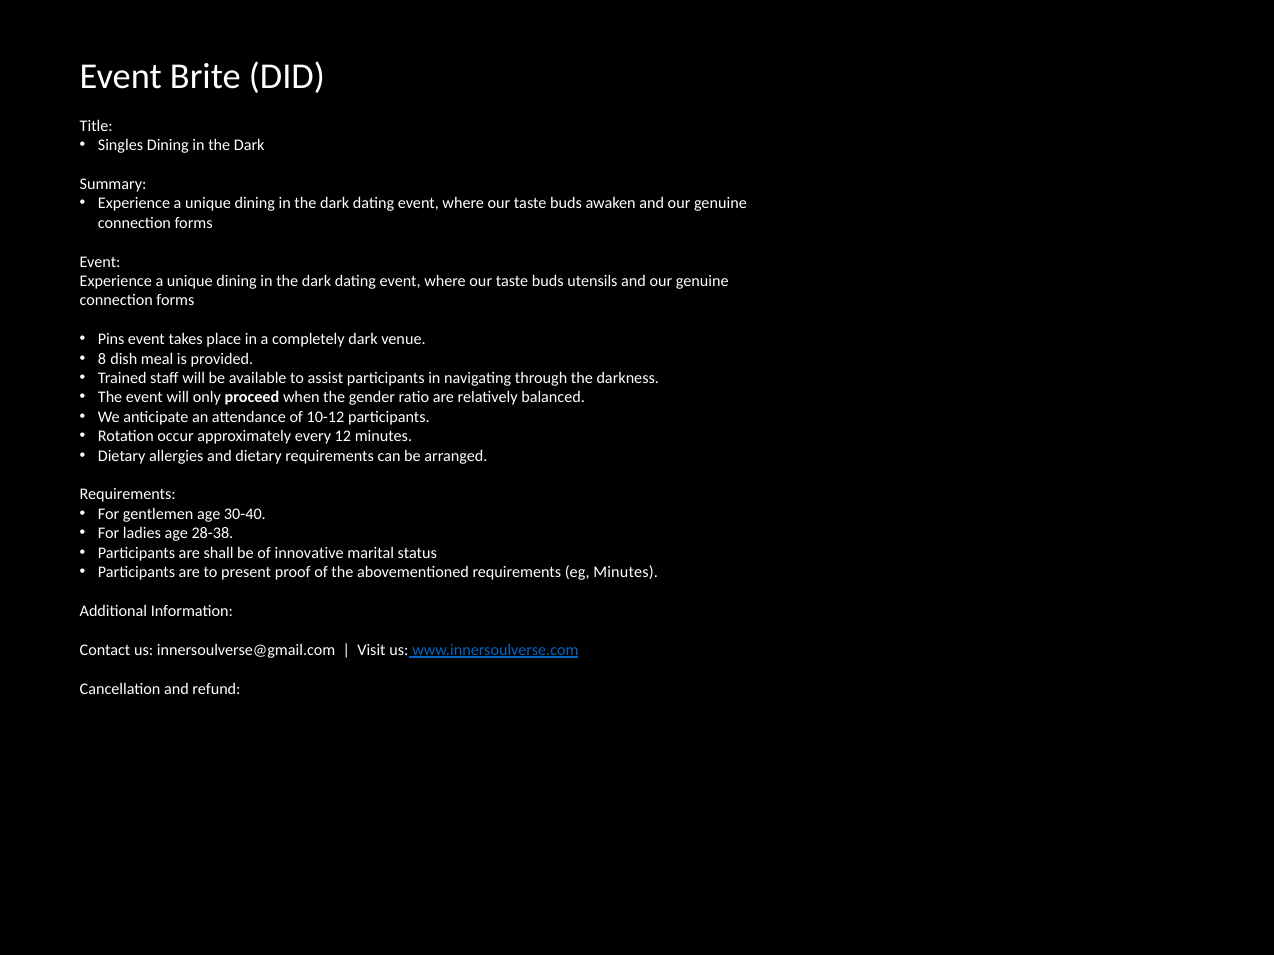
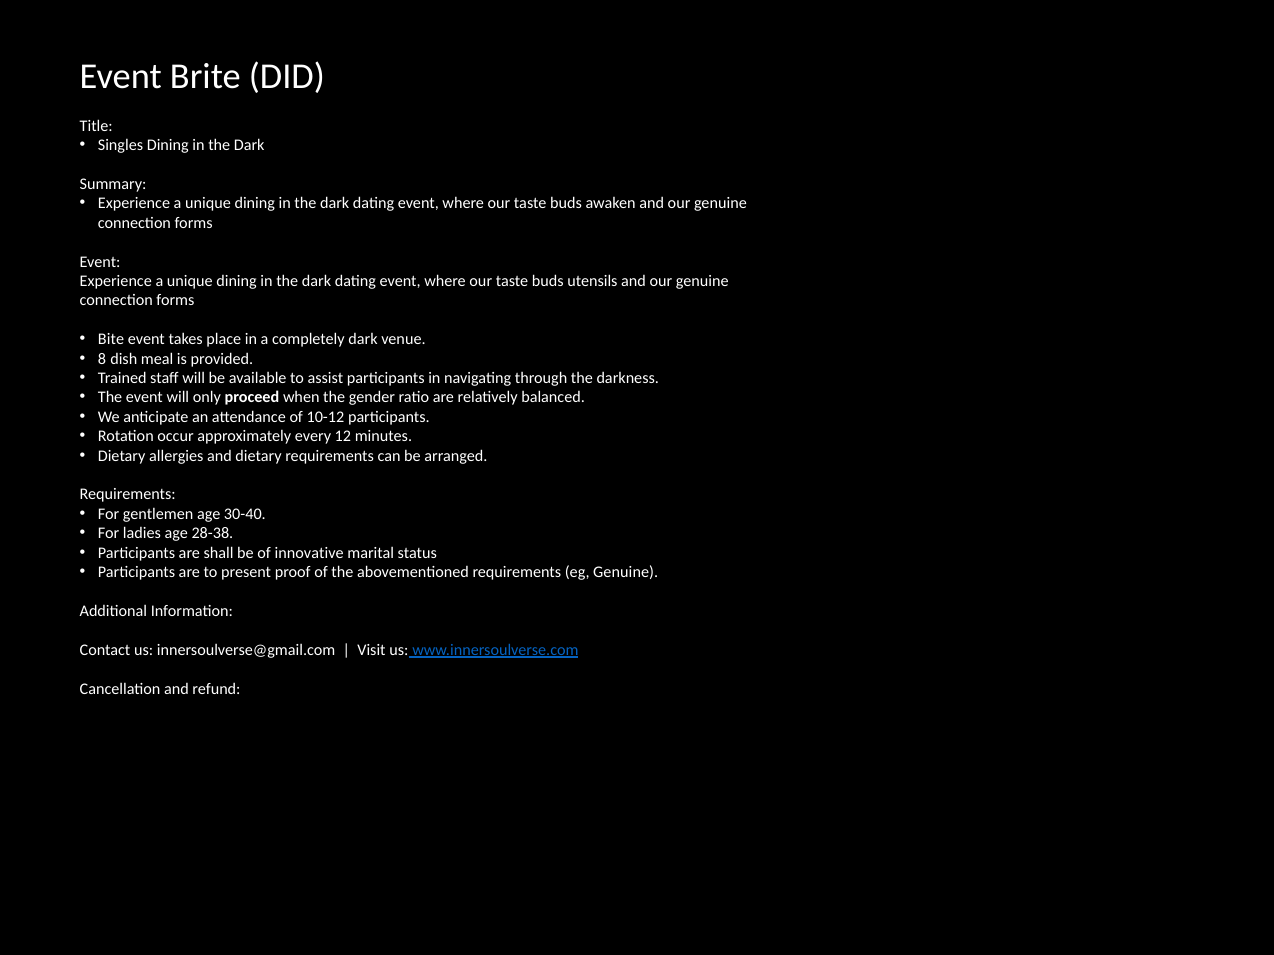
Pins: Pins -> Bite
eg Minutes: Minutes -> Genuine
